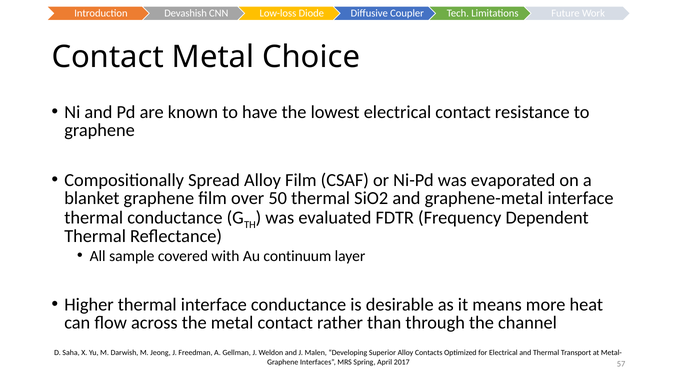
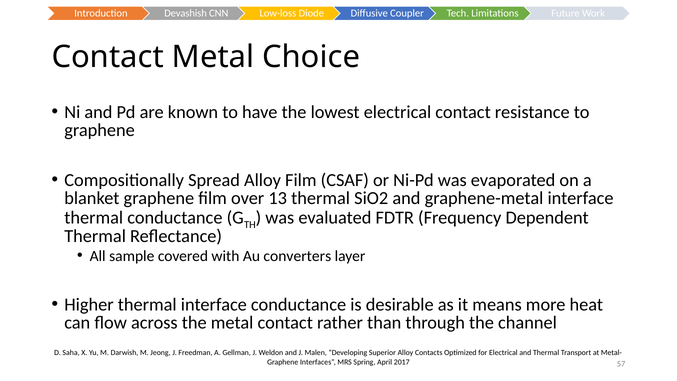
50: 50 -> 13
continuum: continuum -> converters
